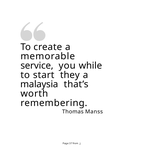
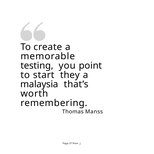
service: service -> testing
while: while -> point
